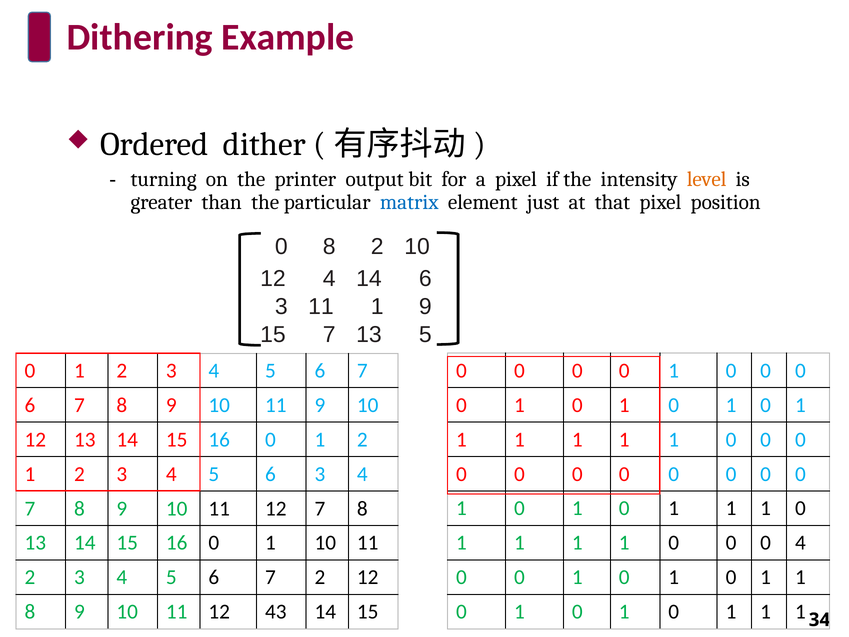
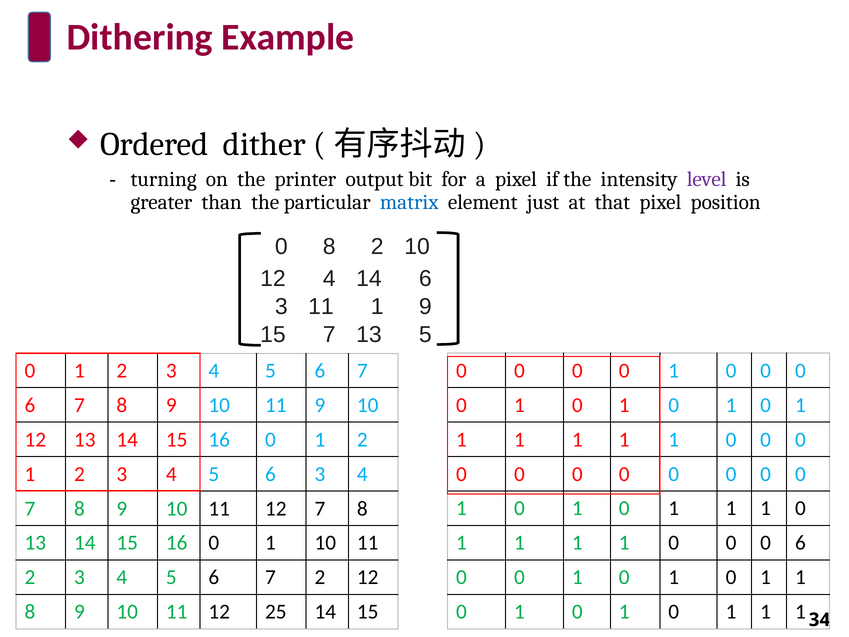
level colour: orange -> purple
0 4: 4 -> 6
43: 43 -> 25
